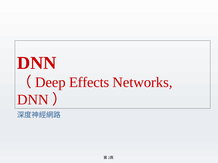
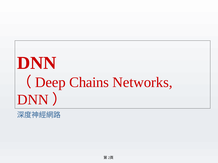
Effects: Effects -> Chains
